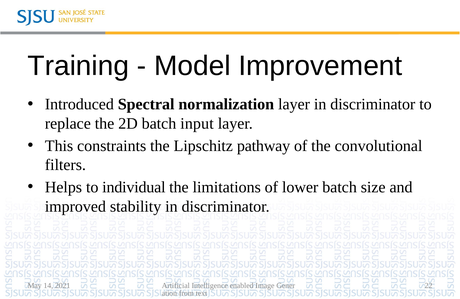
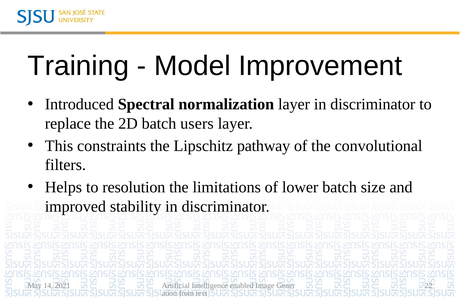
input: input -> users
individual: individual -> resolution
